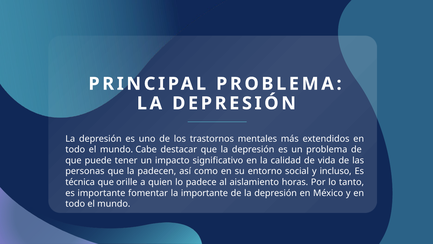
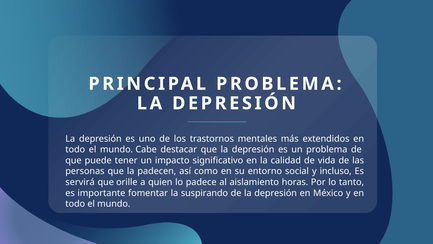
técnica: técnica -> servirá
la importante: importante -> suspirando
